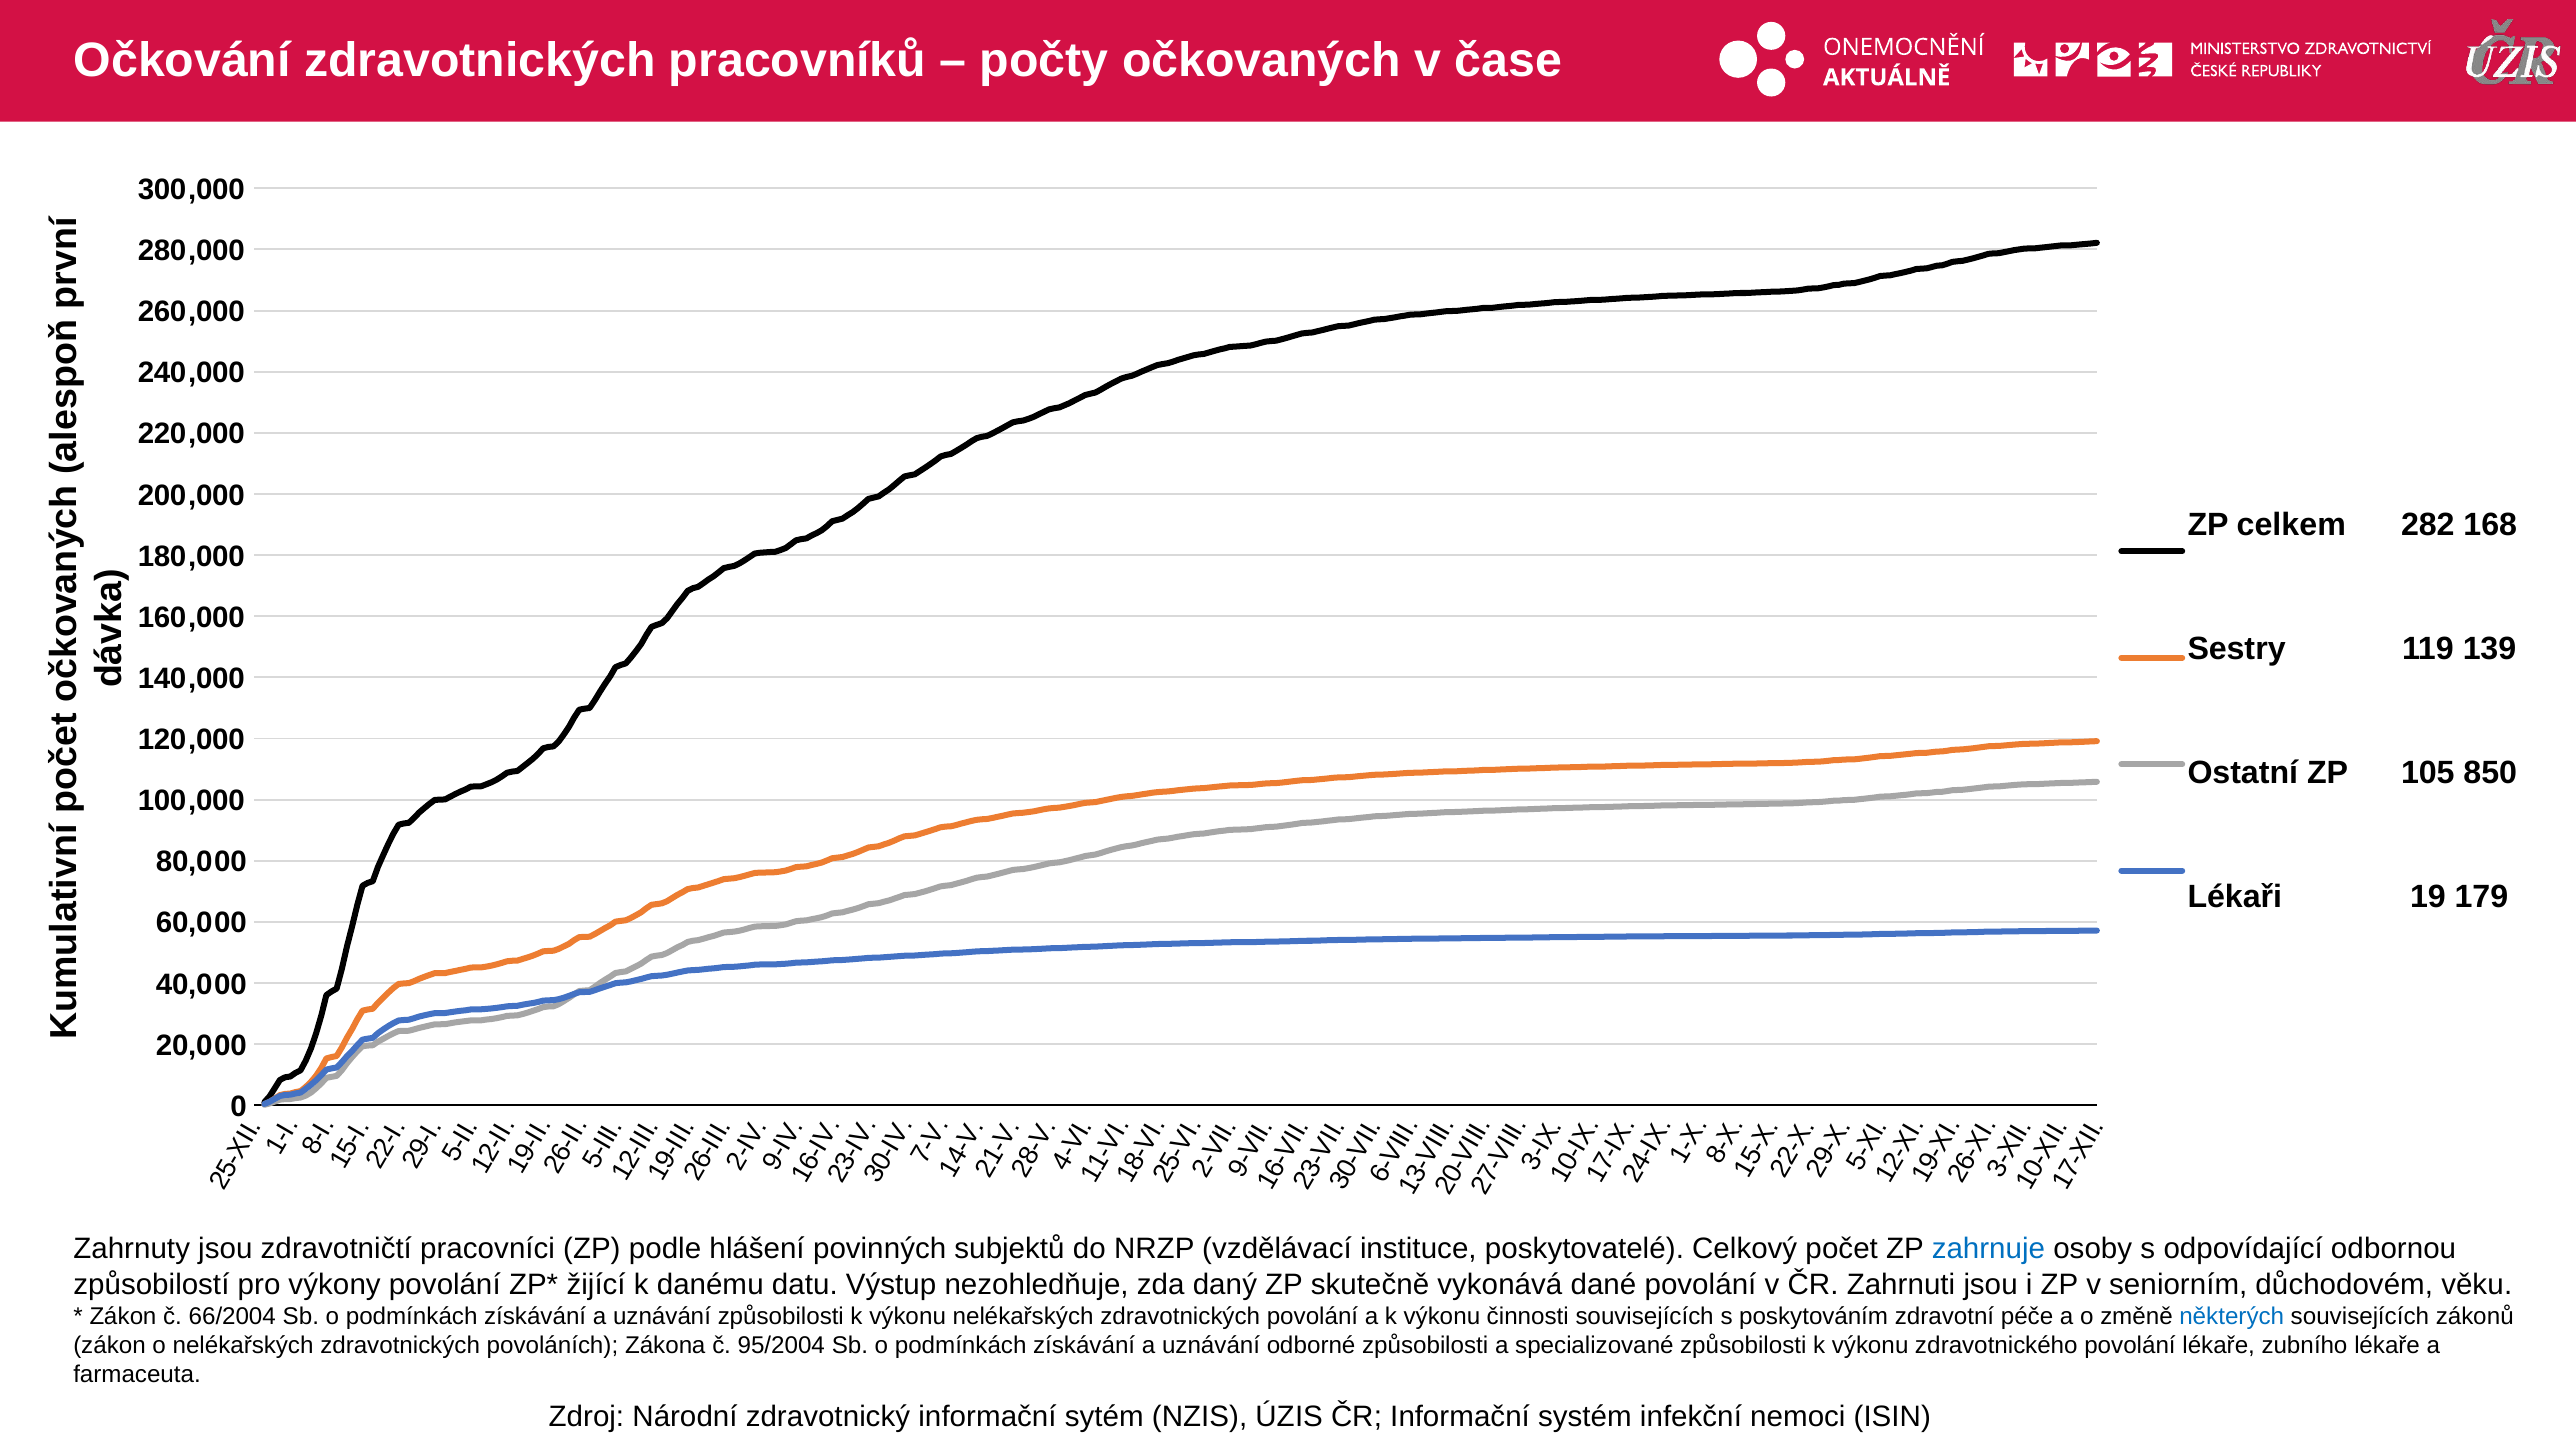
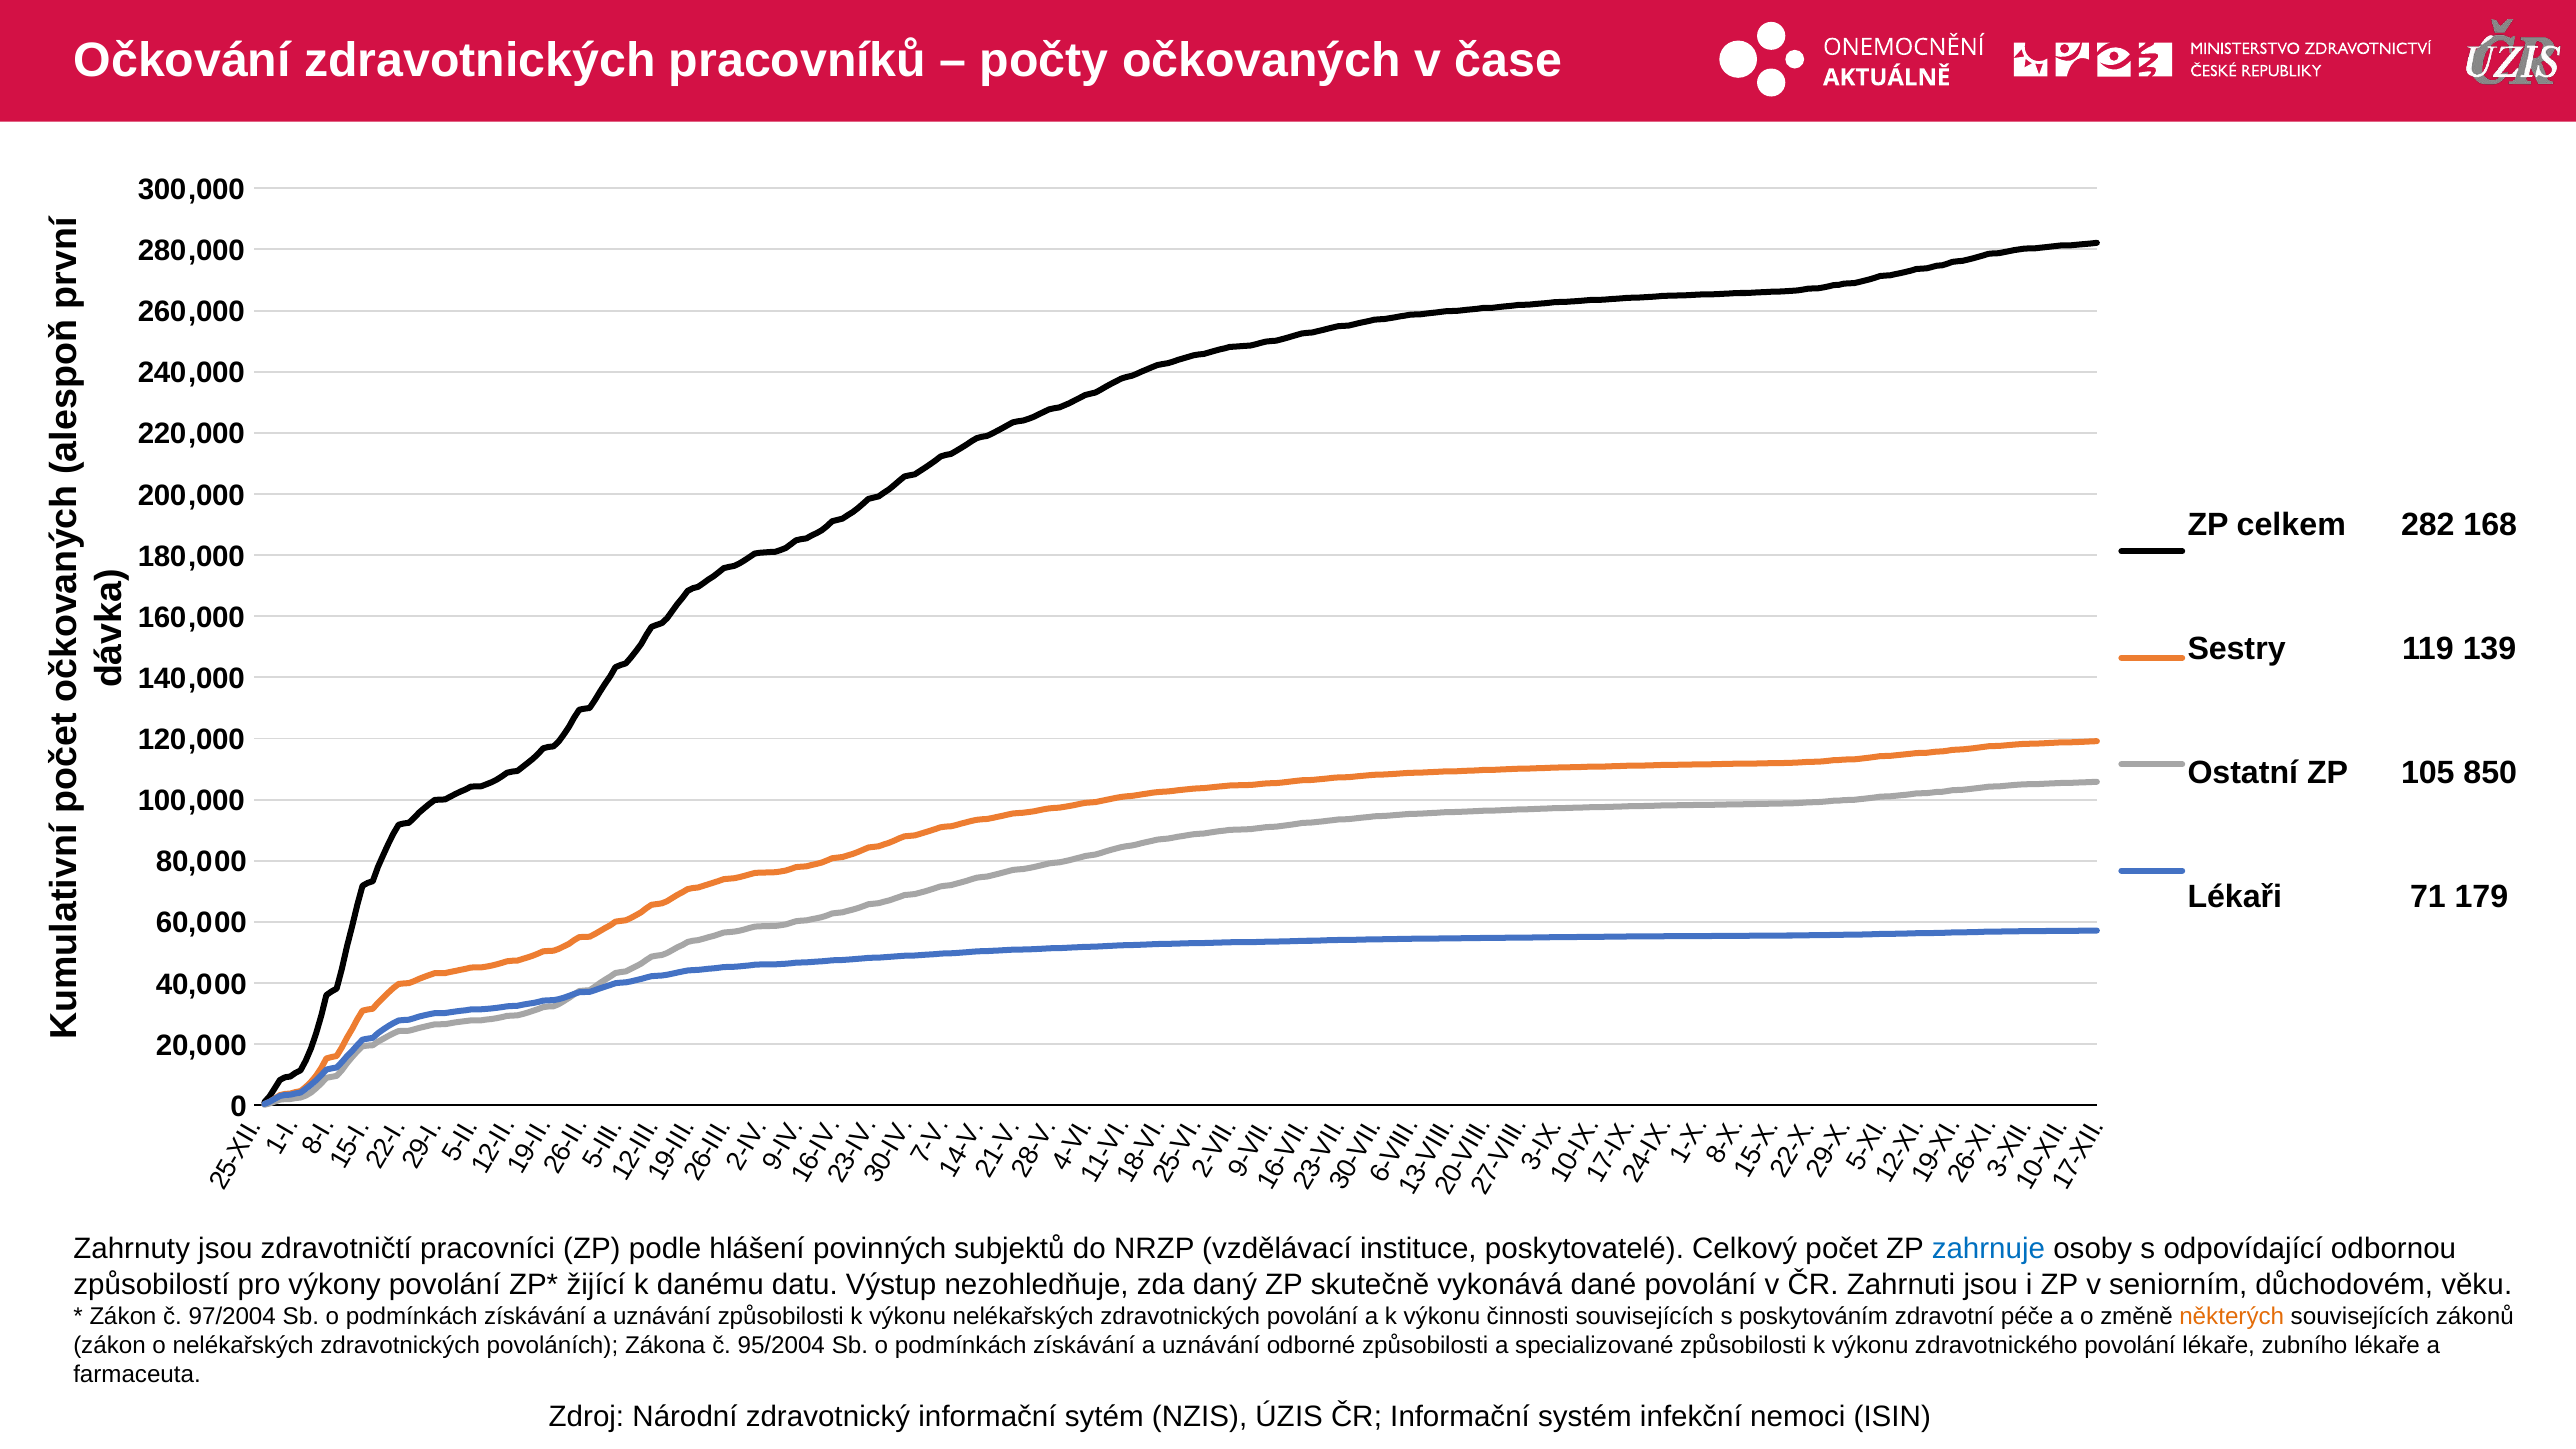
19: 19 -> 71
66/2004: 66/2004 -> 97/2004
některých colour: blue -> orange
